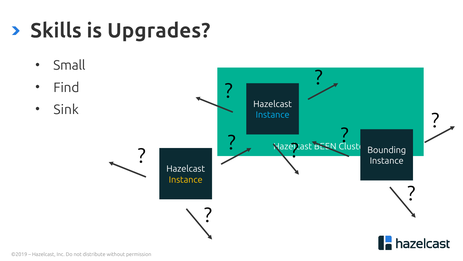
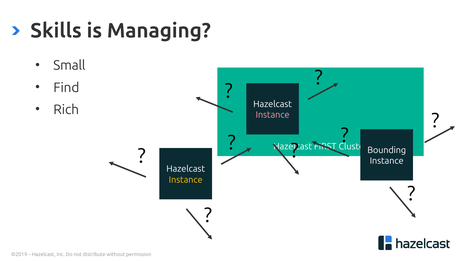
Upgrades: Upgrades -> Managing
Sink: Sink -> Rich
Instance at (273, 115) colour: light blue -> pink
BEEN: BEEN -> FIRST
